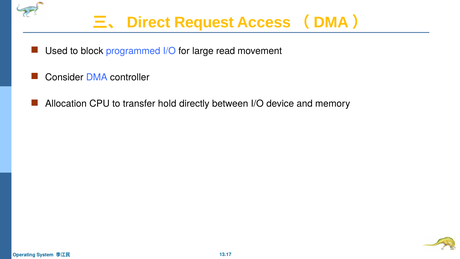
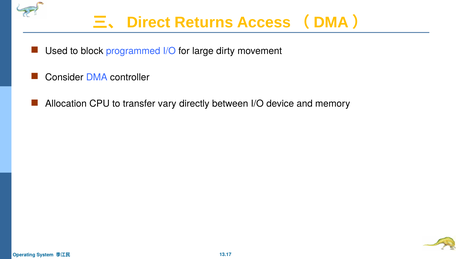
Request: Request -> Returns
read: read -> dirty
hold: hold -> vary
